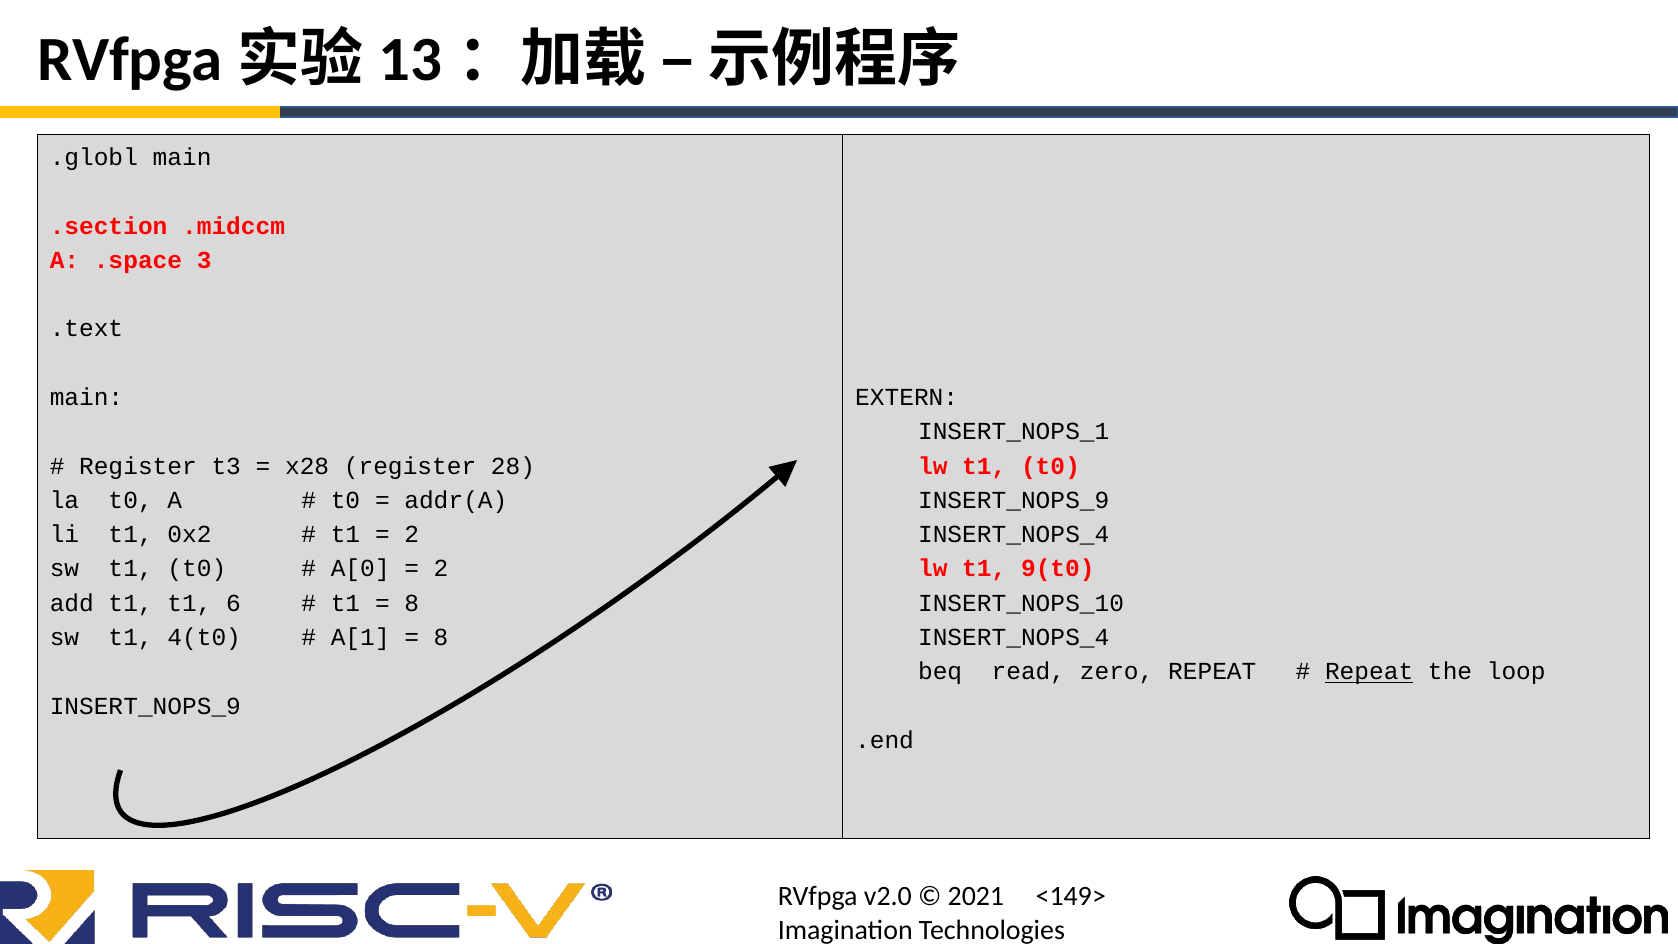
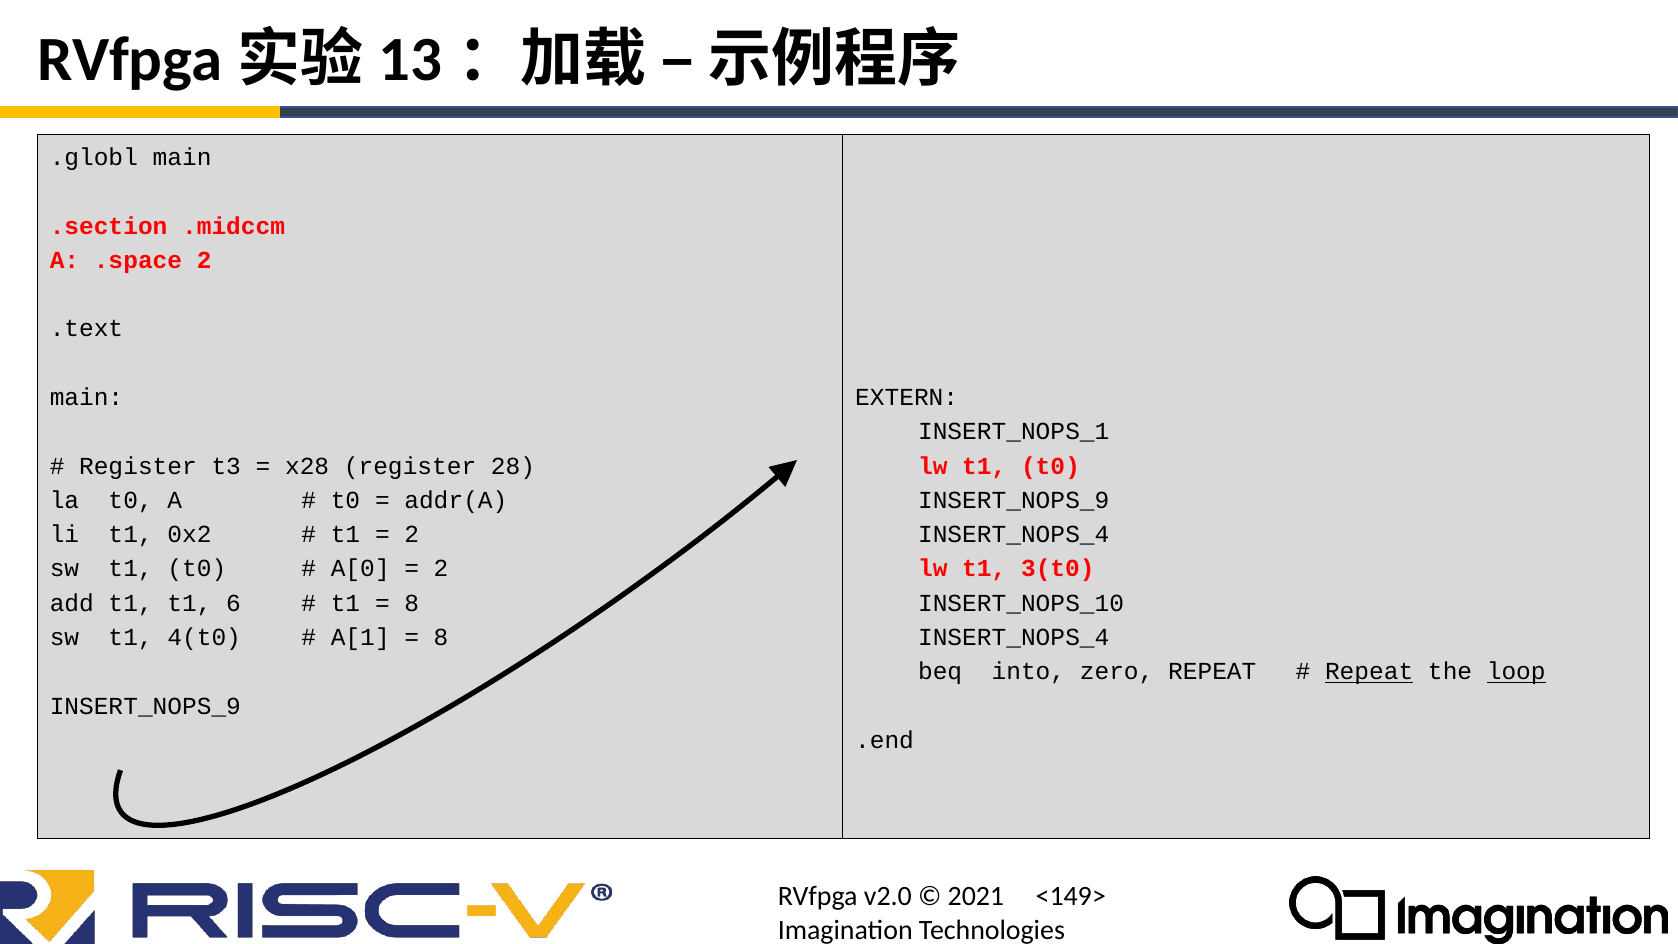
.space 3: 3 -> 2
9(t0: 9(t0 -> 3(t0
read: read -> into
loop underline: none -> present
